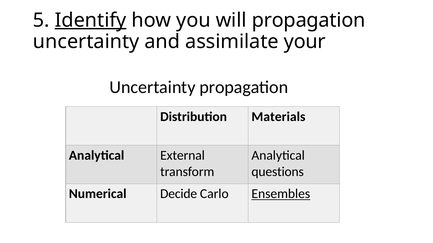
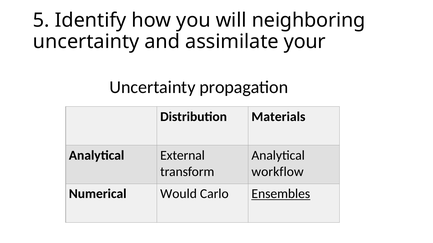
Identify underline: present -> none
will propagation: propagation -> neighboring
questions: questions -> workflow
Decide: Decide -> Would
